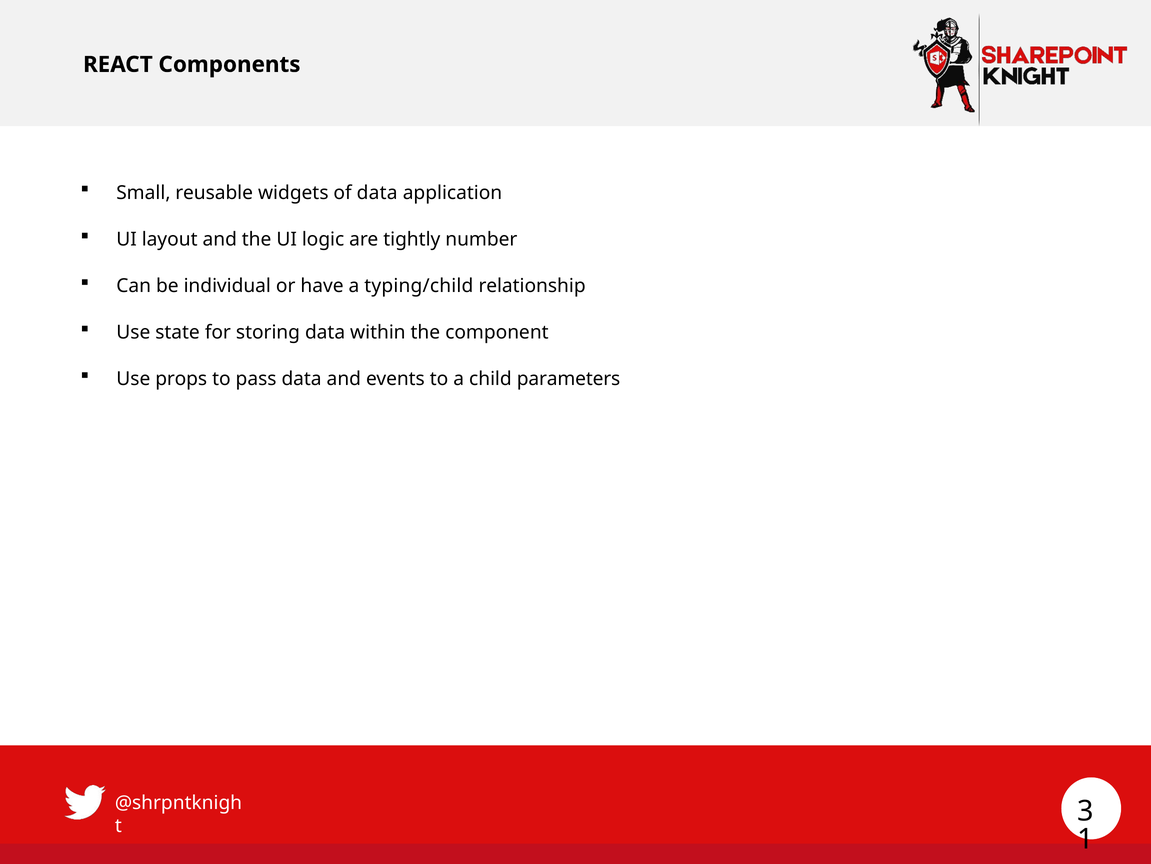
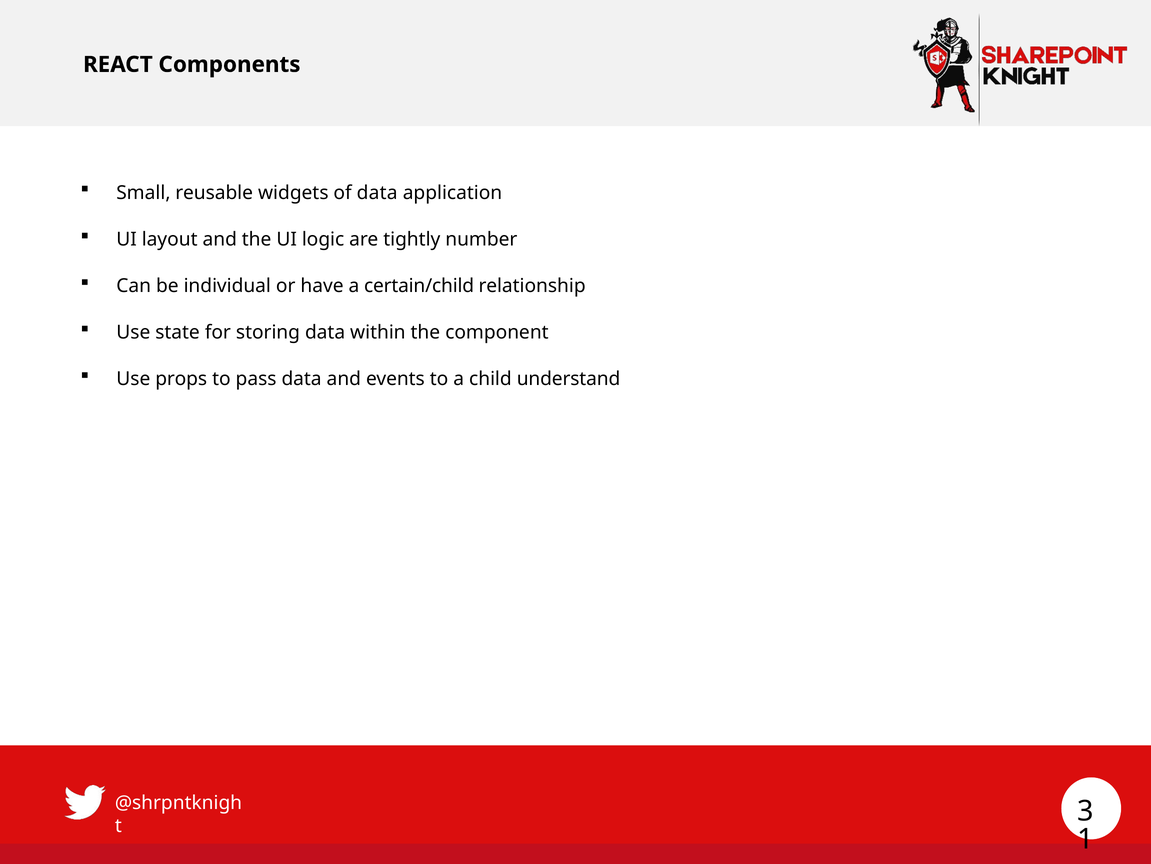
typing/child: typing/child -> certain/child
parameters: parameters -> understand
